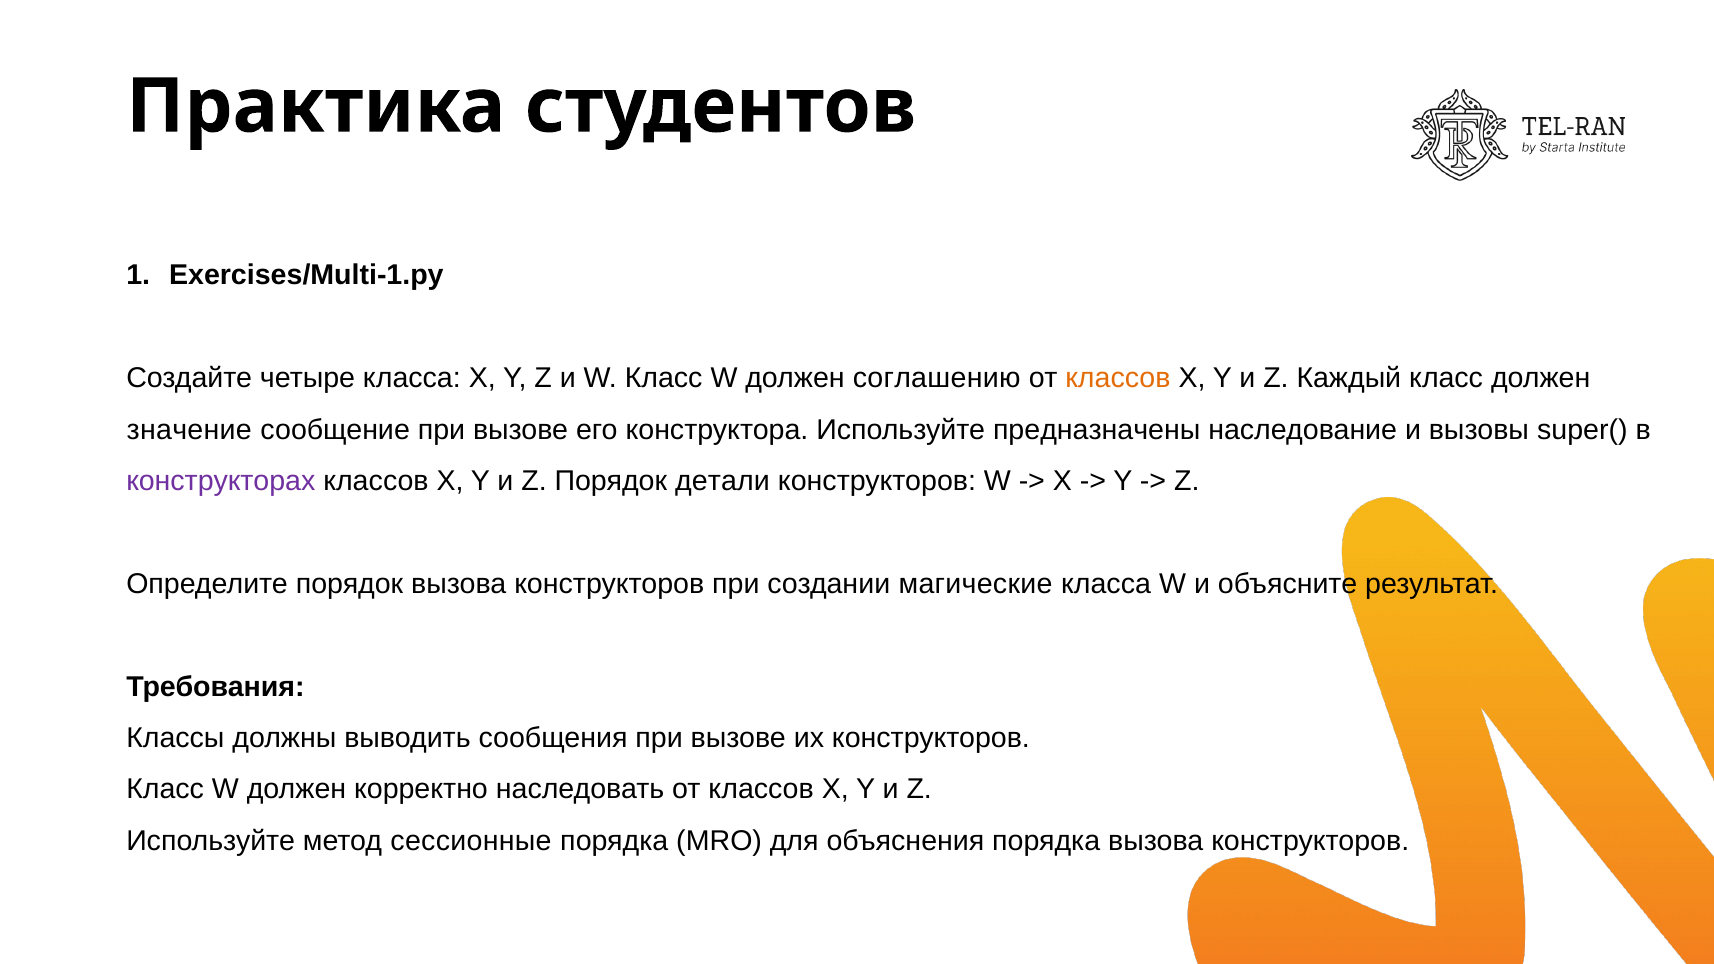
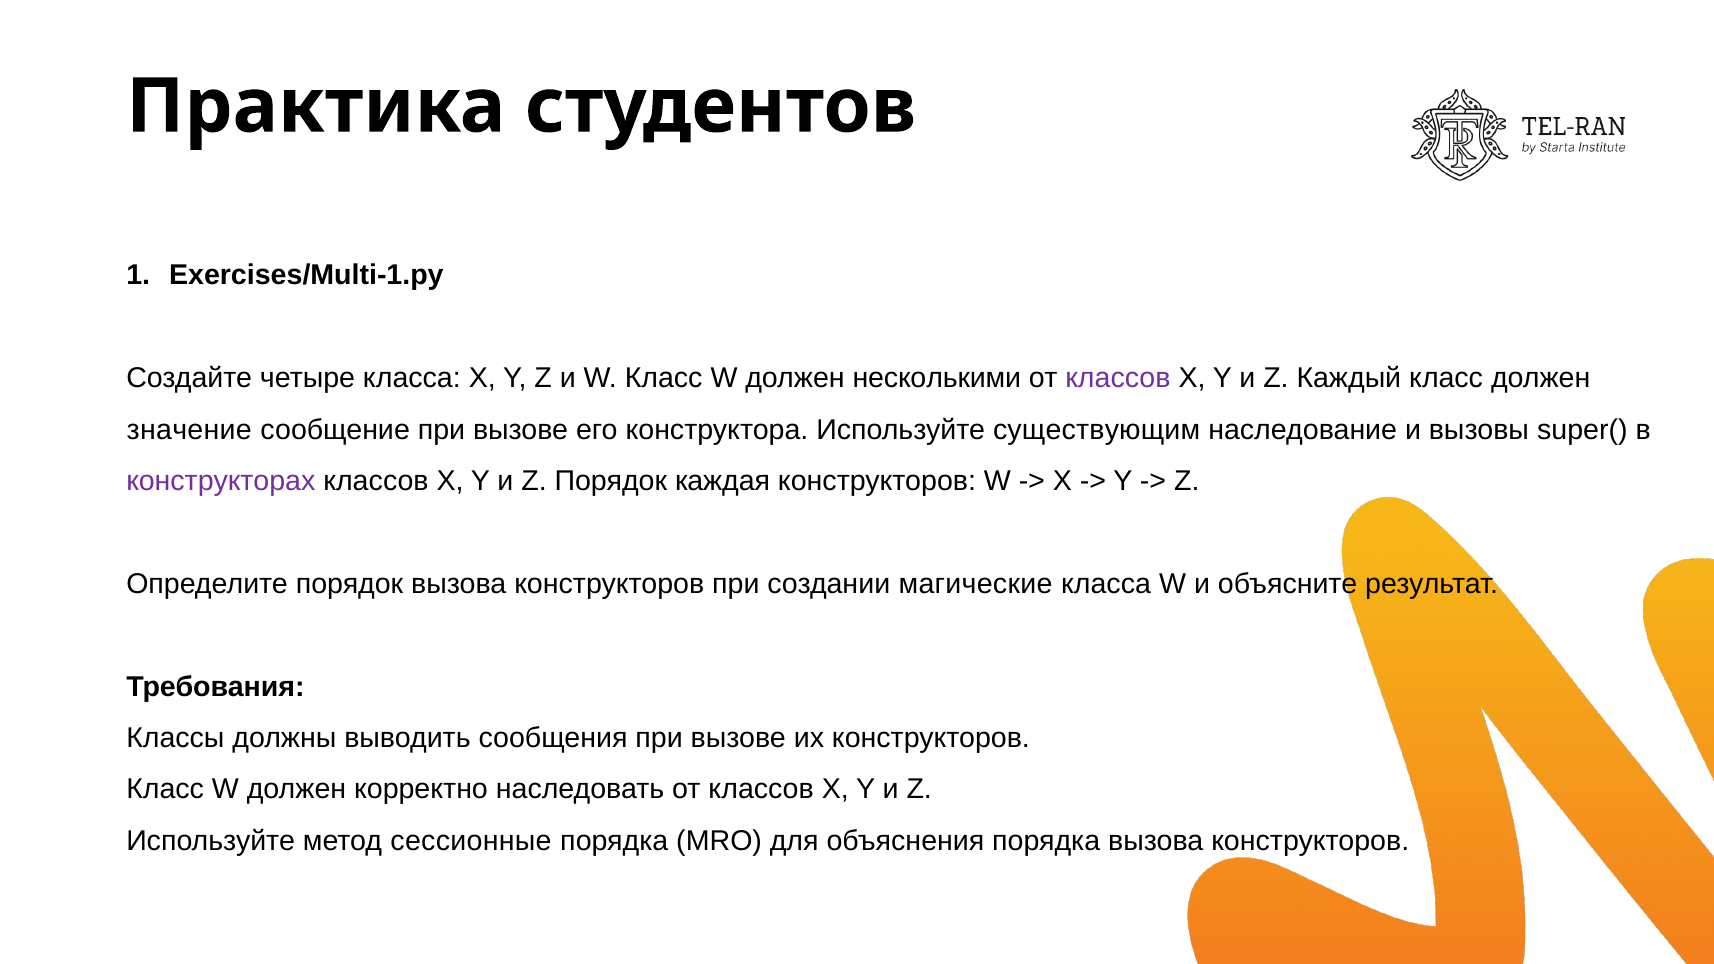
соглашению: соглашению -> несколькими
классов at (1118, 378) colour: orange -> purple
предназначены: предназначены -> существующим
детали: детали -> каждая
